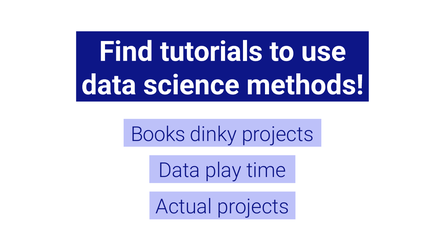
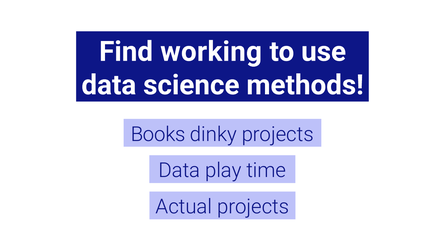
tutorials: tutorials -> working
